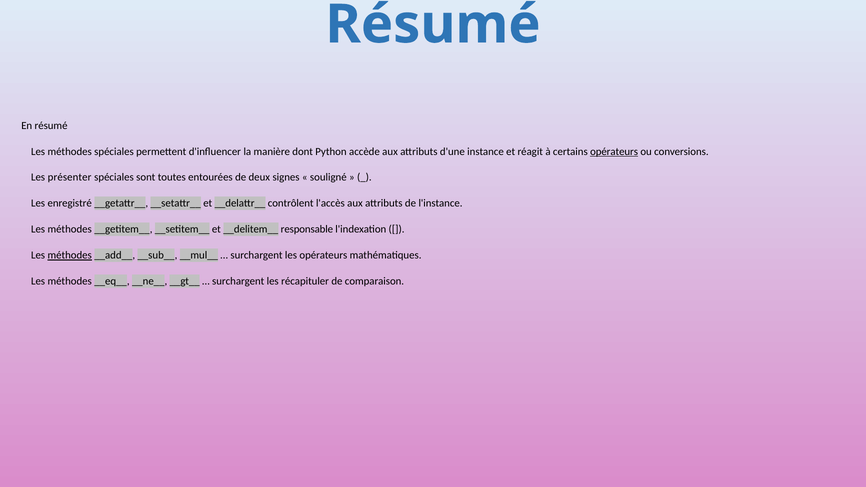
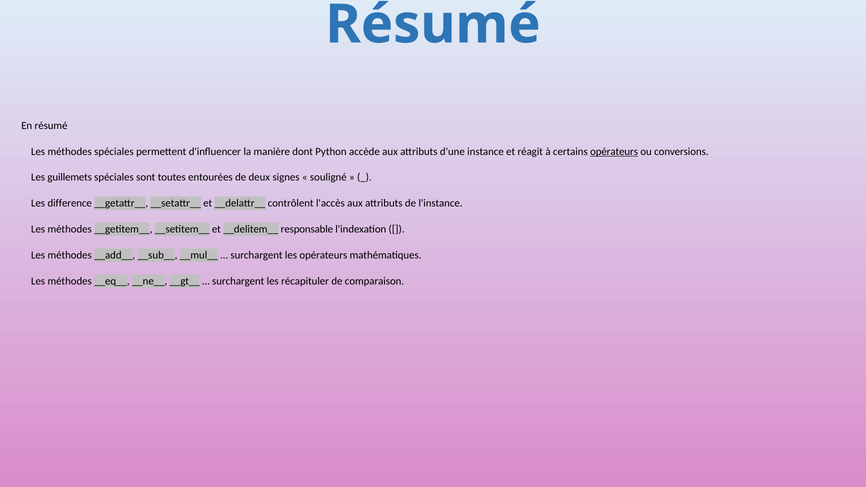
présenter: présenter -> guillemets
enregistré: enregistré -> difference
méthodes at (70, 255) underline: present -> none
